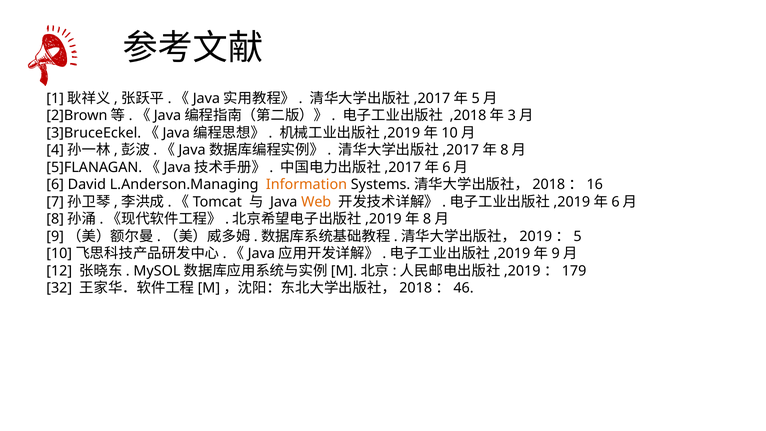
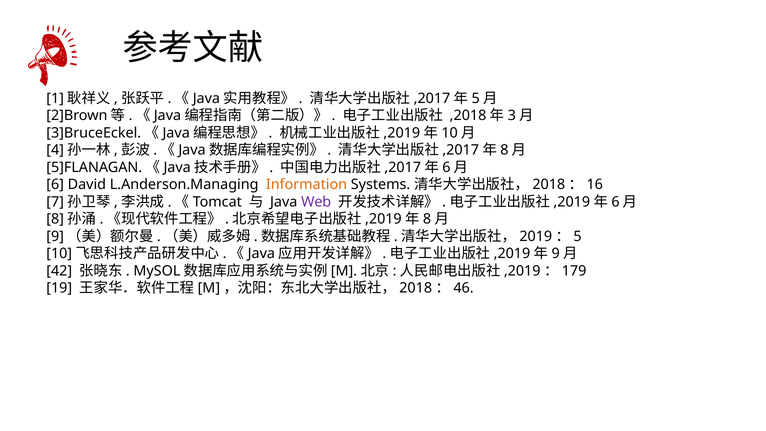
Web colour: orange -> purple
12: 12 -> 42
32: 32 -> 19
